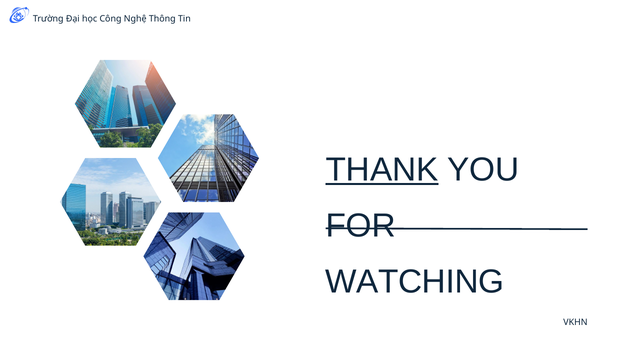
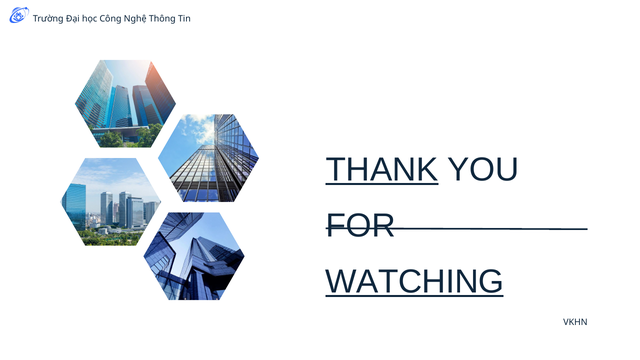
WATCHING underline: none -> present
